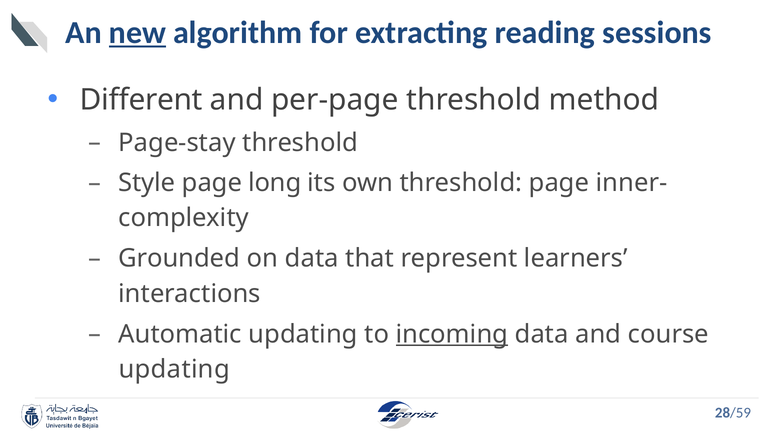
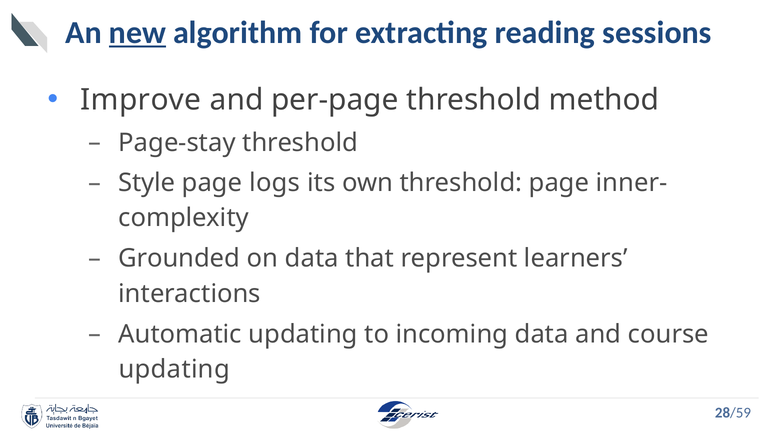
Different: Different -> Improve
long: long -> logs
incoming underline: present -> none
